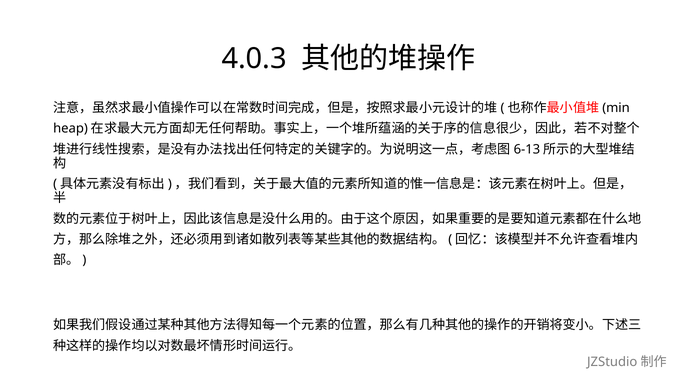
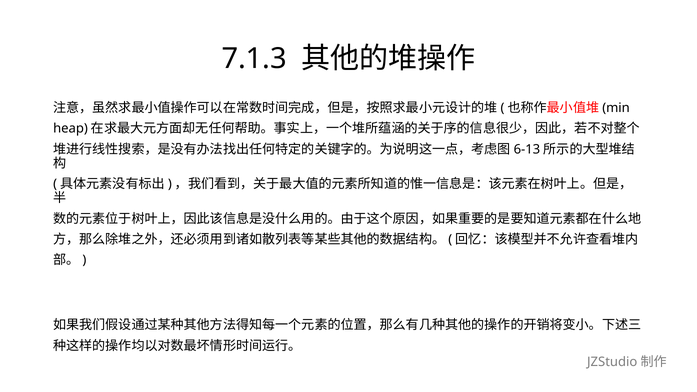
4.0.3: 4.0.3 -> 7.1.3
